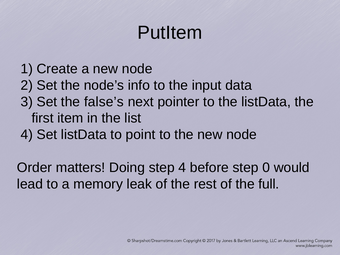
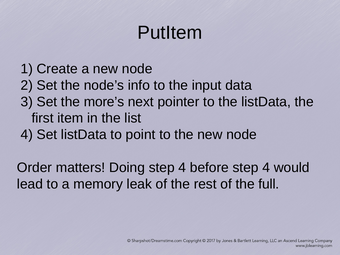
false’s: false’s -> more’s
before step 0: 0 -> 4
